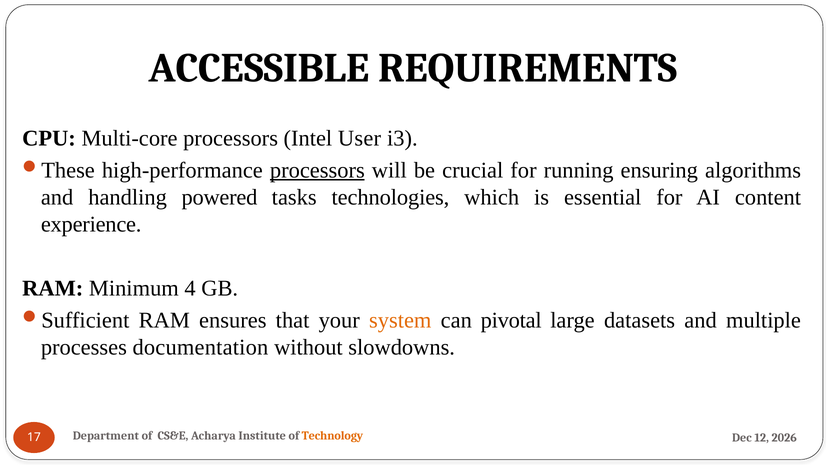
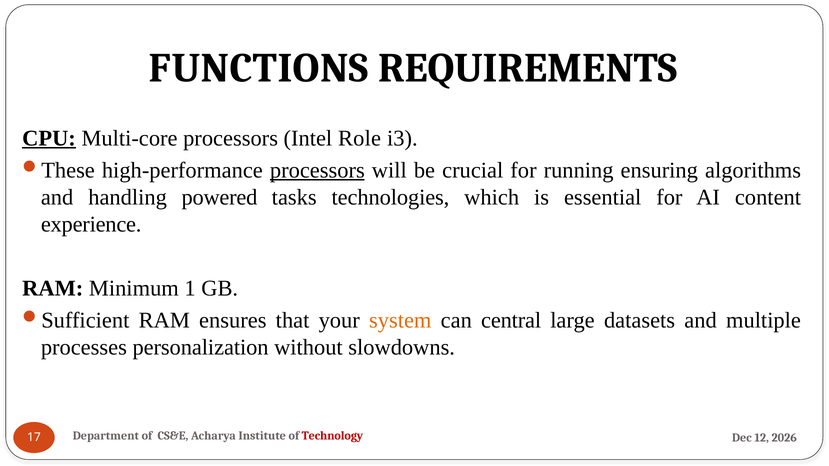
ACCESSIBLE: ACCESSIBLE -> FUNCTIONS
CPU underline: none -> present
User: User -> Role
4: 4 -> 1
pivotal: pivotal -> central
documentation: documentation -> personalization
Technology colour: orange -> red
